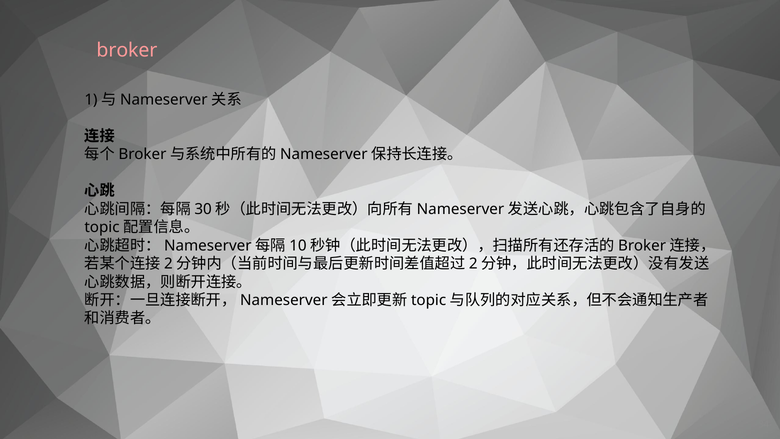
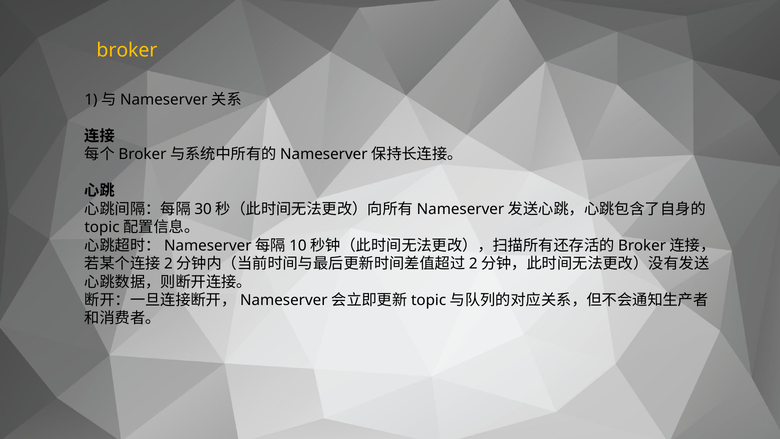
broker colour: pink -> yellow
